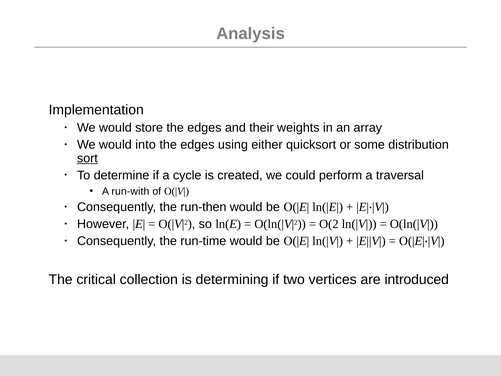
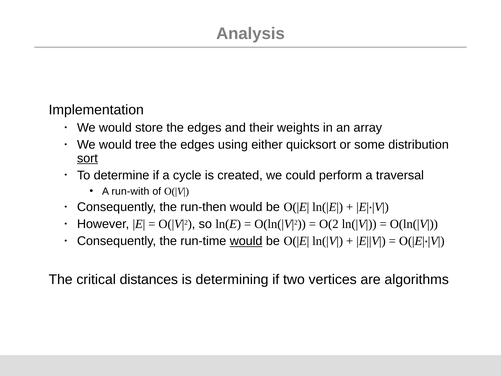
into: into -> tree
would at (246, 241) underline: none -> present
collection: collection -> distances
introduced: introduced -> algorithms
